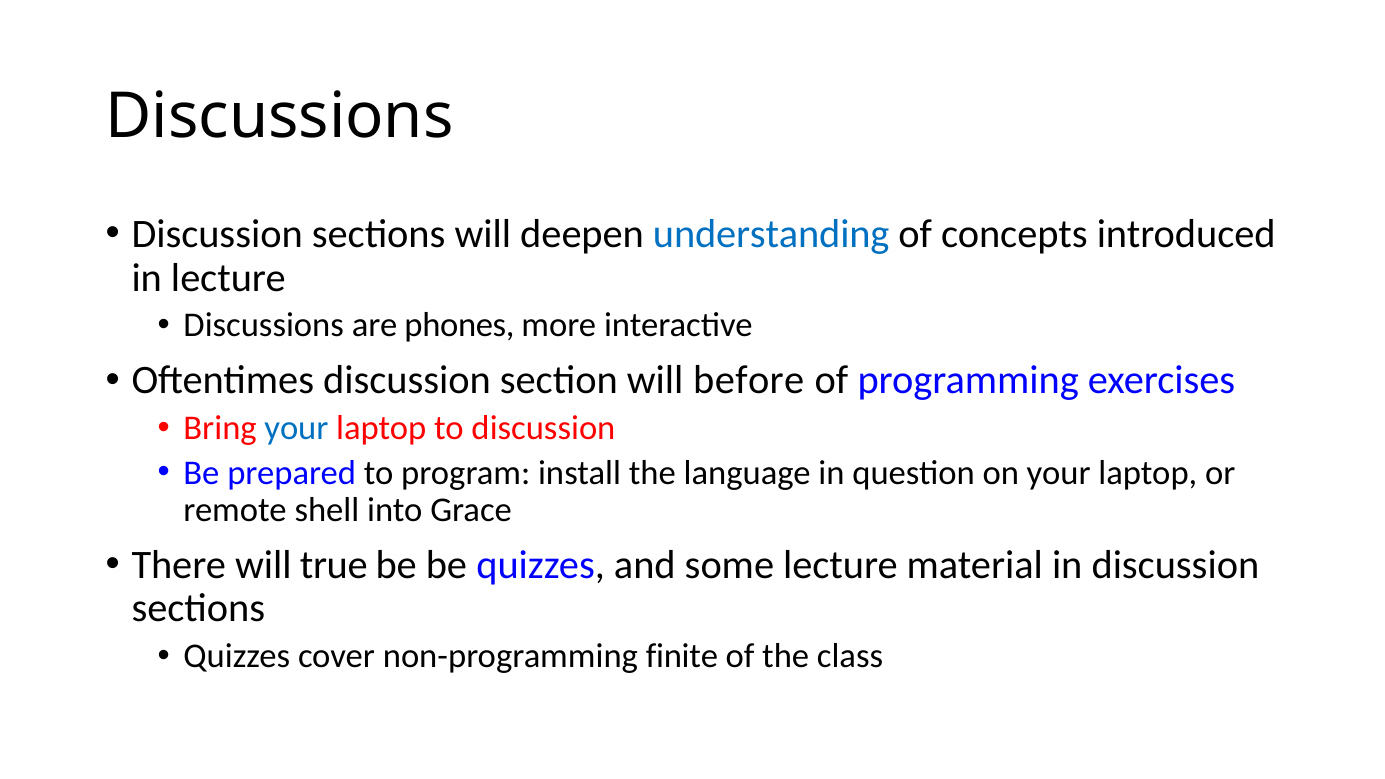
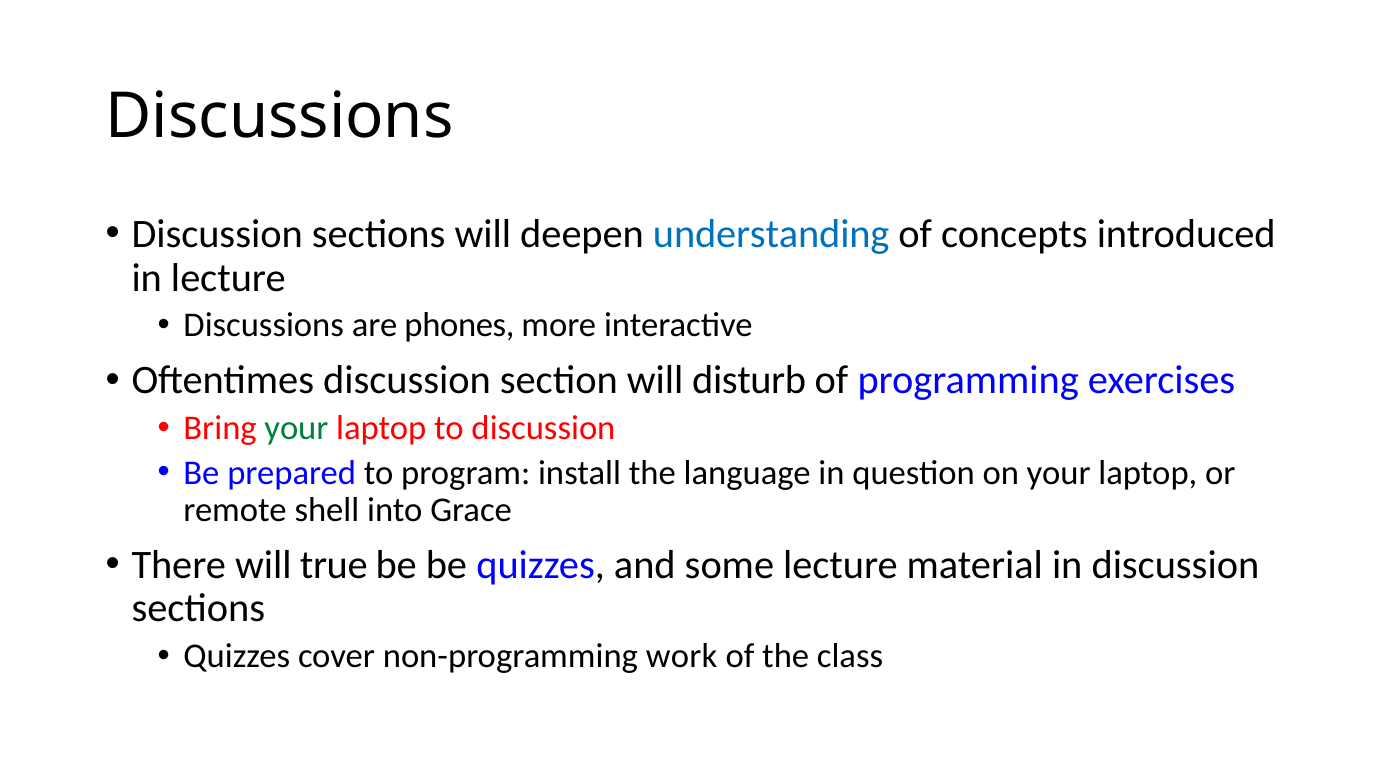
before: before -> disturb
your at (296, 428) colour: blue -> green
finite: finite -> work
